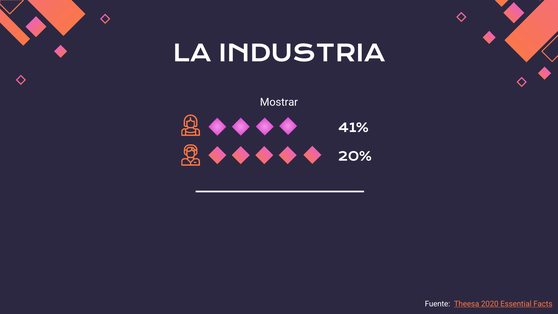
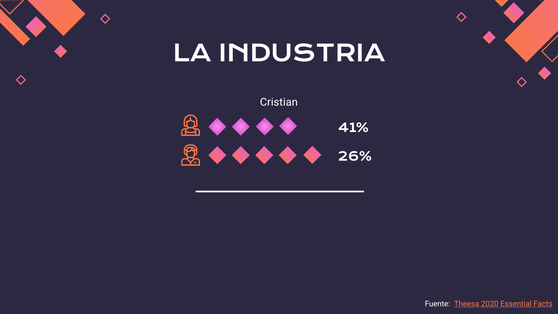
Mostrar: Mostrar -> Cristian
20%: 20% -> 26%
